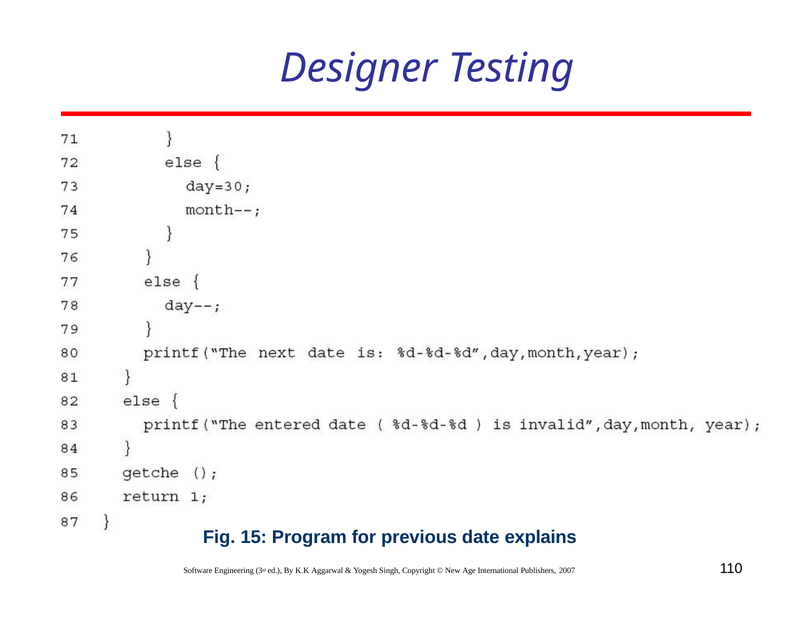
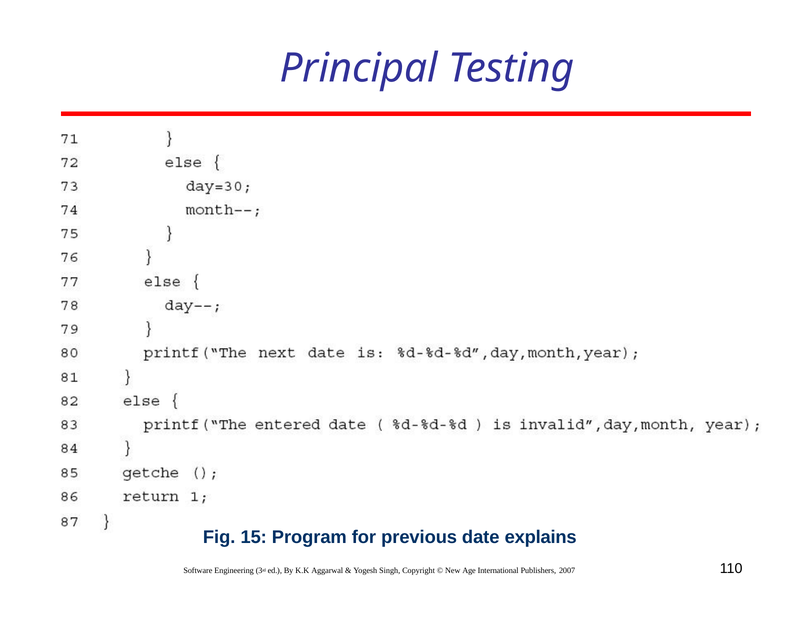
Designer: Designer -> Principal
